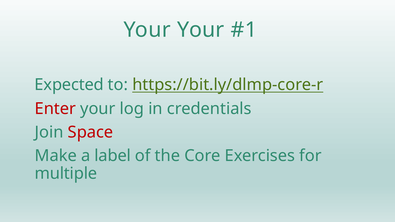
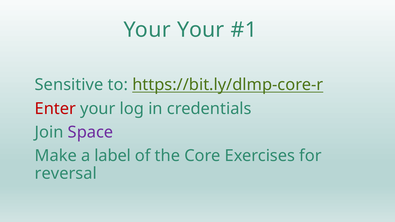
Expected: Expected -> Sensitive
Space colour: red -> purple
multiple: multiple -> reversal
